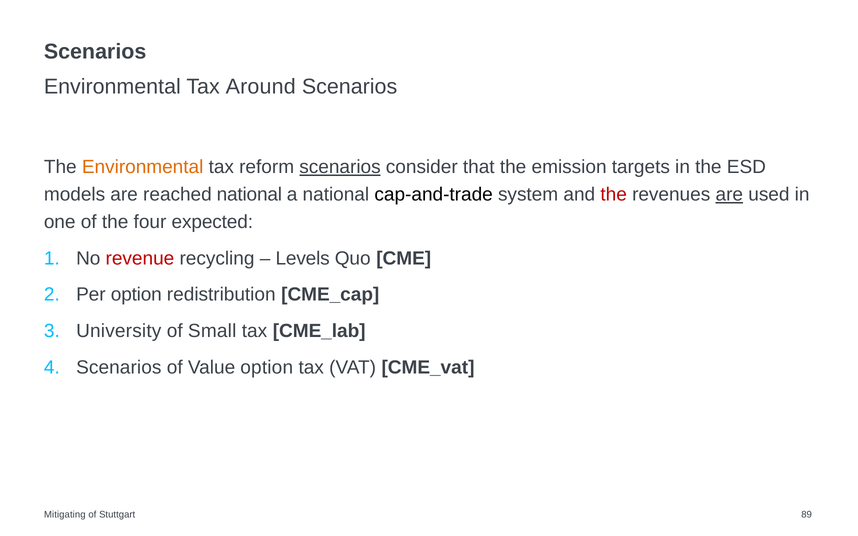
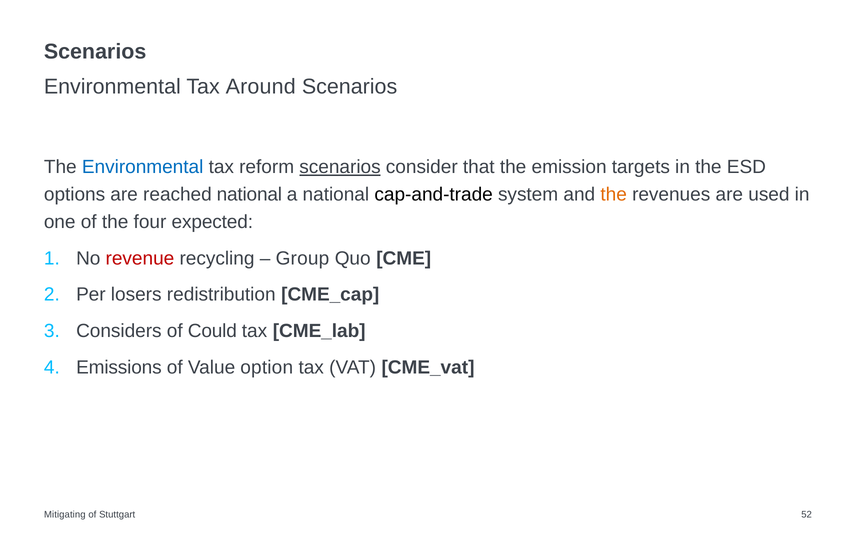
Environmental at (143, 167) colour: orange -> blue
models: models -> options
the at (614, 195) colour: red -> orange
are at (729, 195) underline: present -> none
Levels: Levels -> Group
Per option: option -> losers
University: University -> Considers
Small: Small -> Could
Scenarios at (119, 368): Scenarios -> Emissions
89: 89 -> 52
